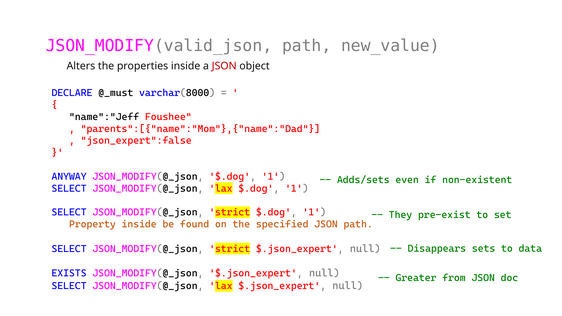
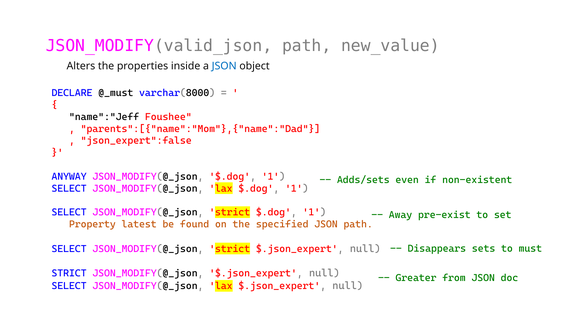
JSON at (224, 66) colour: red -> blue
They: They -> Away
Property inside: inside -> latest
data: data -> must
EXISTS at (69, 273): EXISTS -> STRICT
